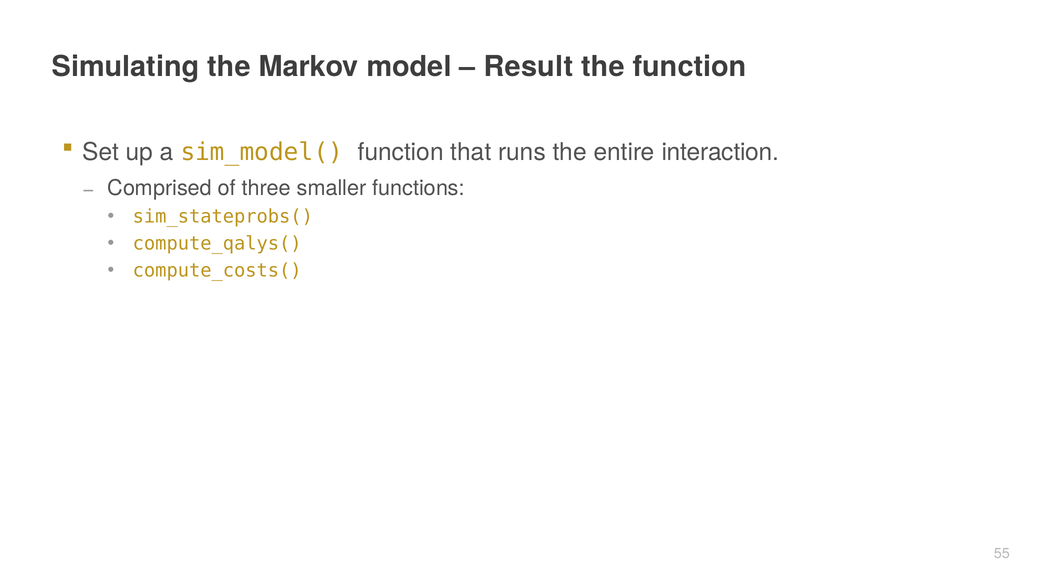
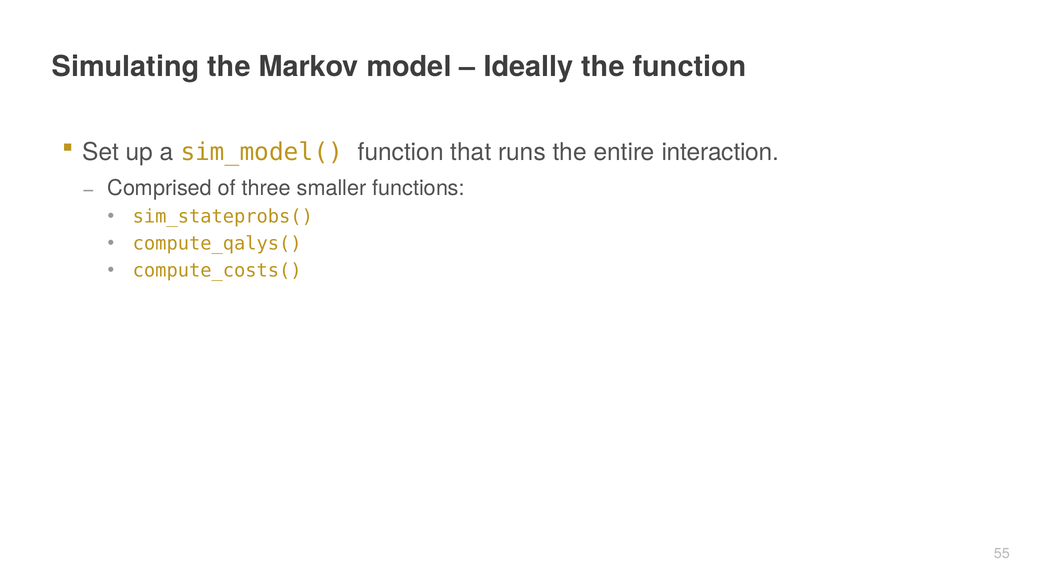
Result: Result -> Ideally
